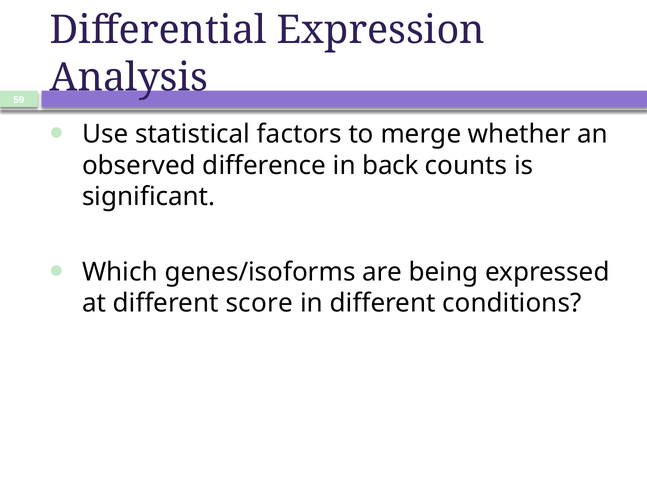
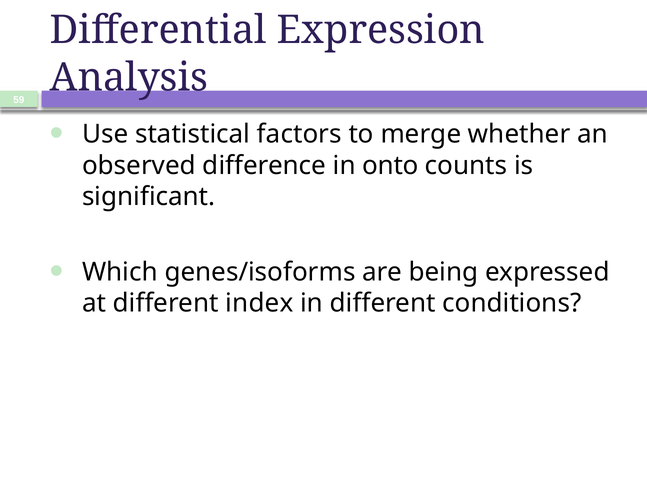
back: back -> onto
score: score -> index
